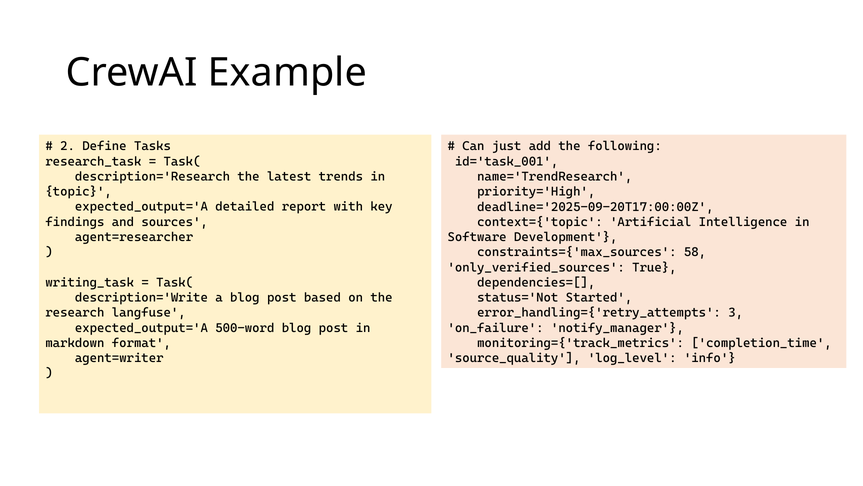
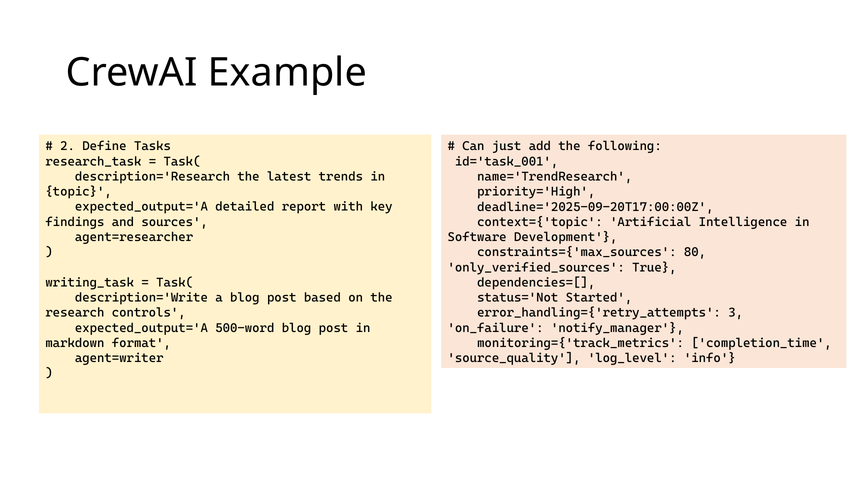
58: 58 -> 80
langfuse: langfuse -> controls
